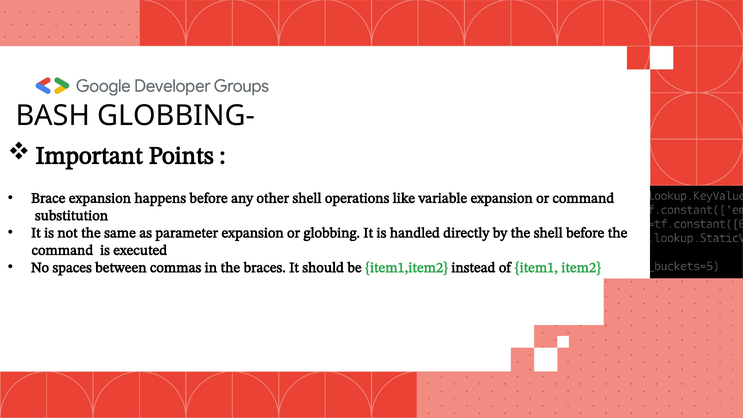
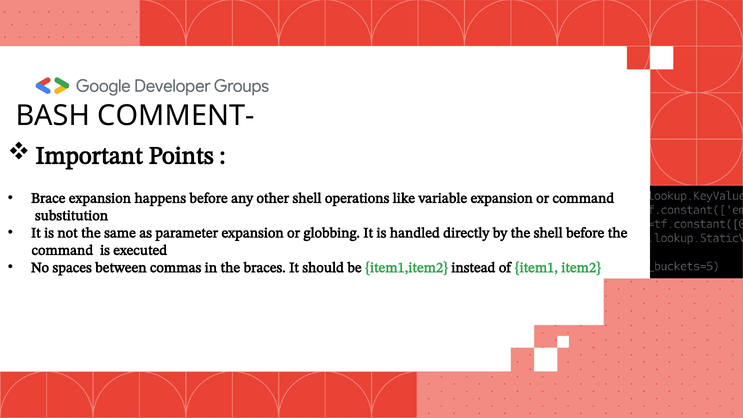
GLOBBING-: GLOBBING- -> COMMENT-
